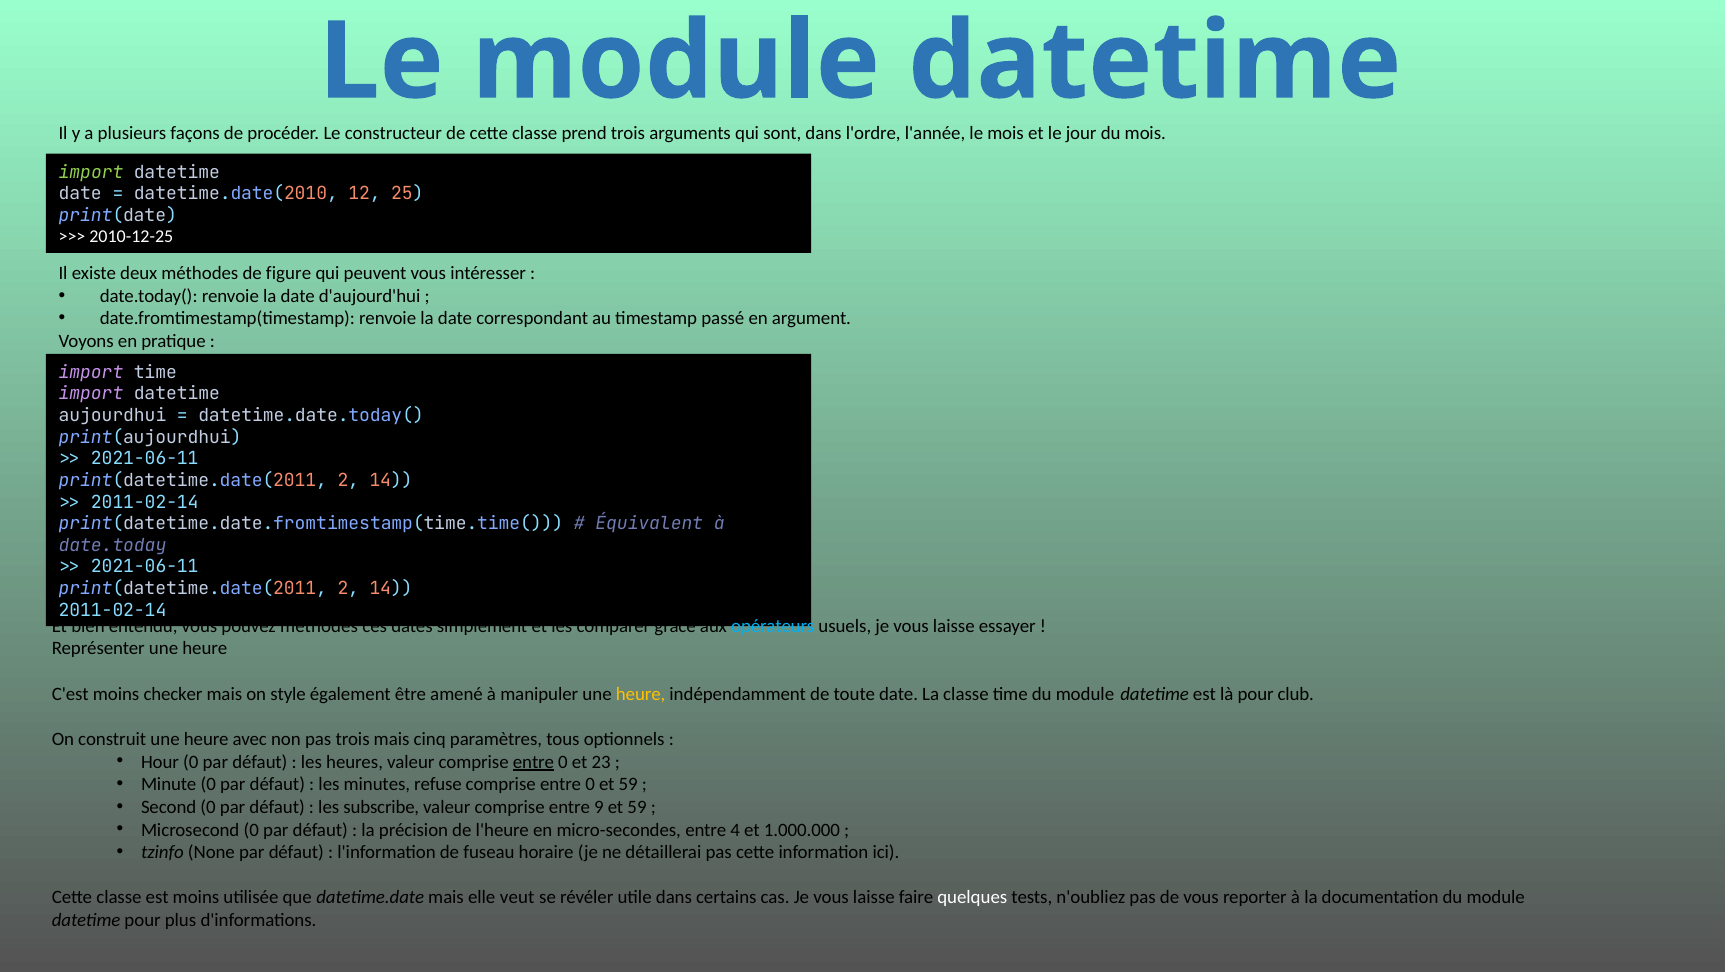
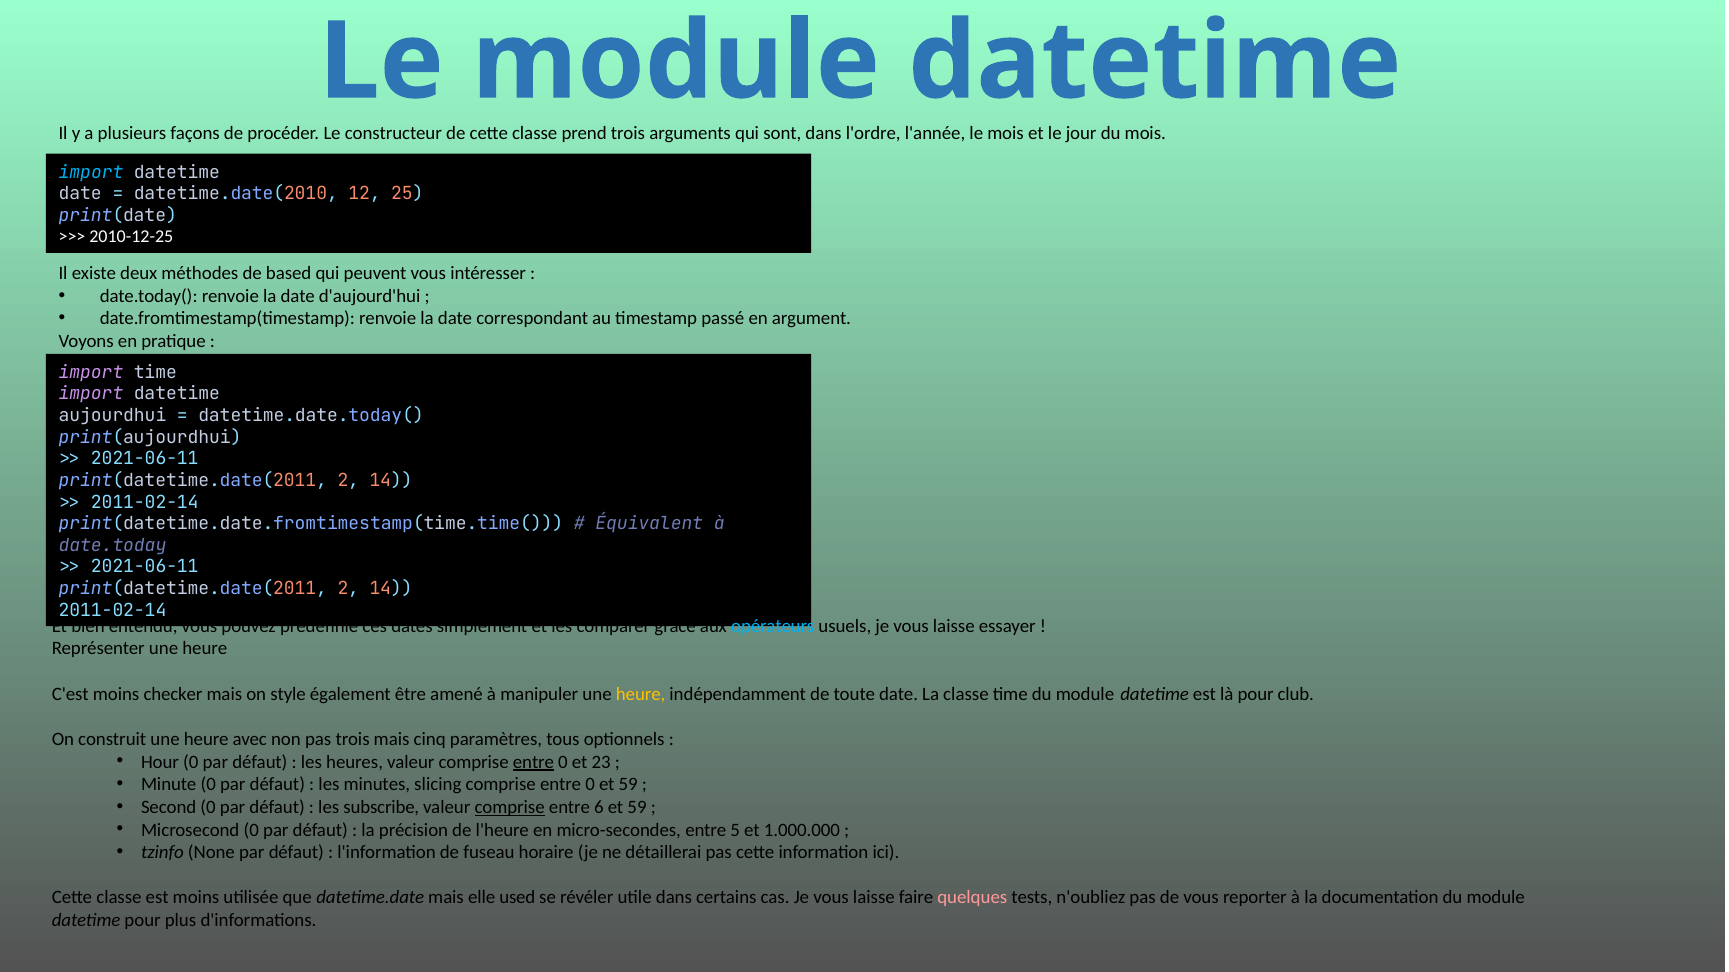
import at (91, 172) colour: light green -> light blue
figure: figure -> based
pouvez méthodes: méthodes -> prédéfinie
refuse: refuse -> slicing
comprise at (510, 808) underline: none -> present
9: 9 -> 6
4: 4 -> 5
veut: veut -> used
quelques colour: white -> pink
